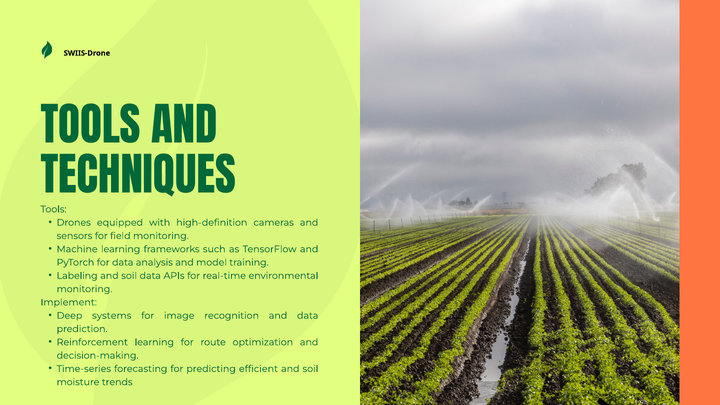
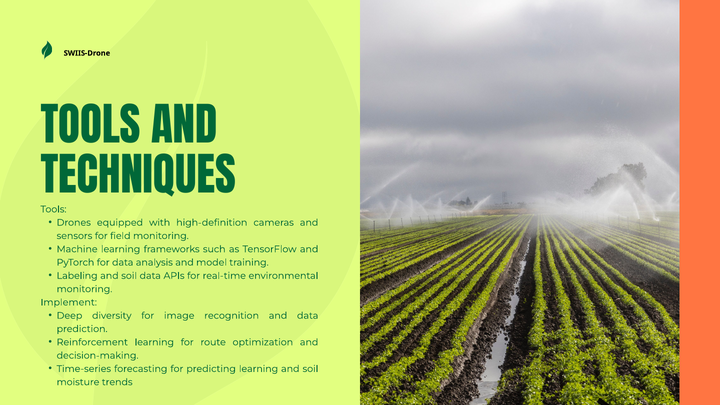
systems: systems -> diversity
predicting efficient: efficient -> learning
